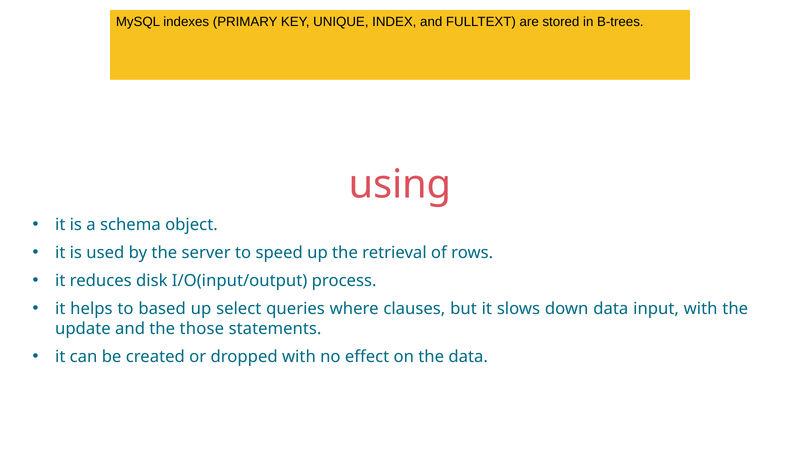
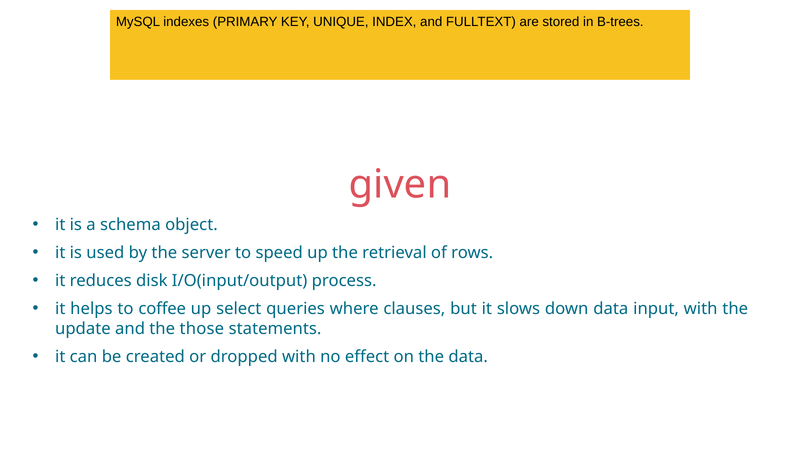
using: using -> given
based: based -> coffee
